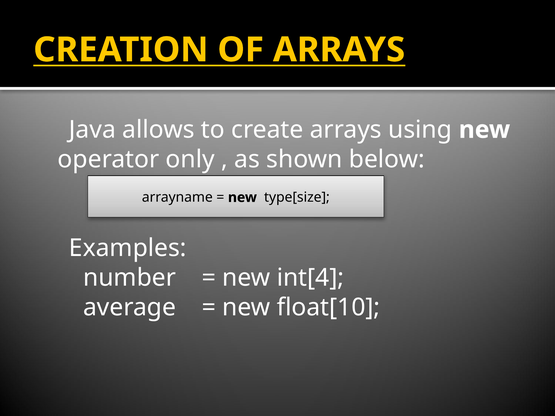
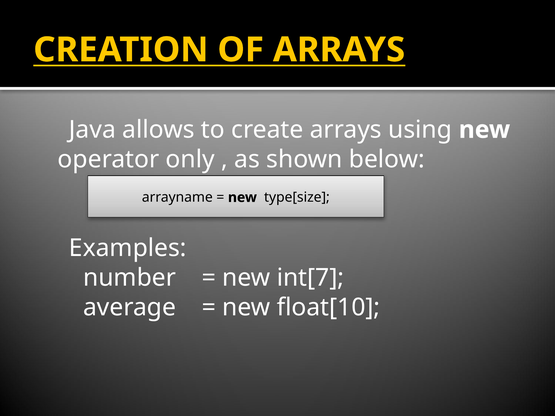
int[4: int[4 -> int[7
